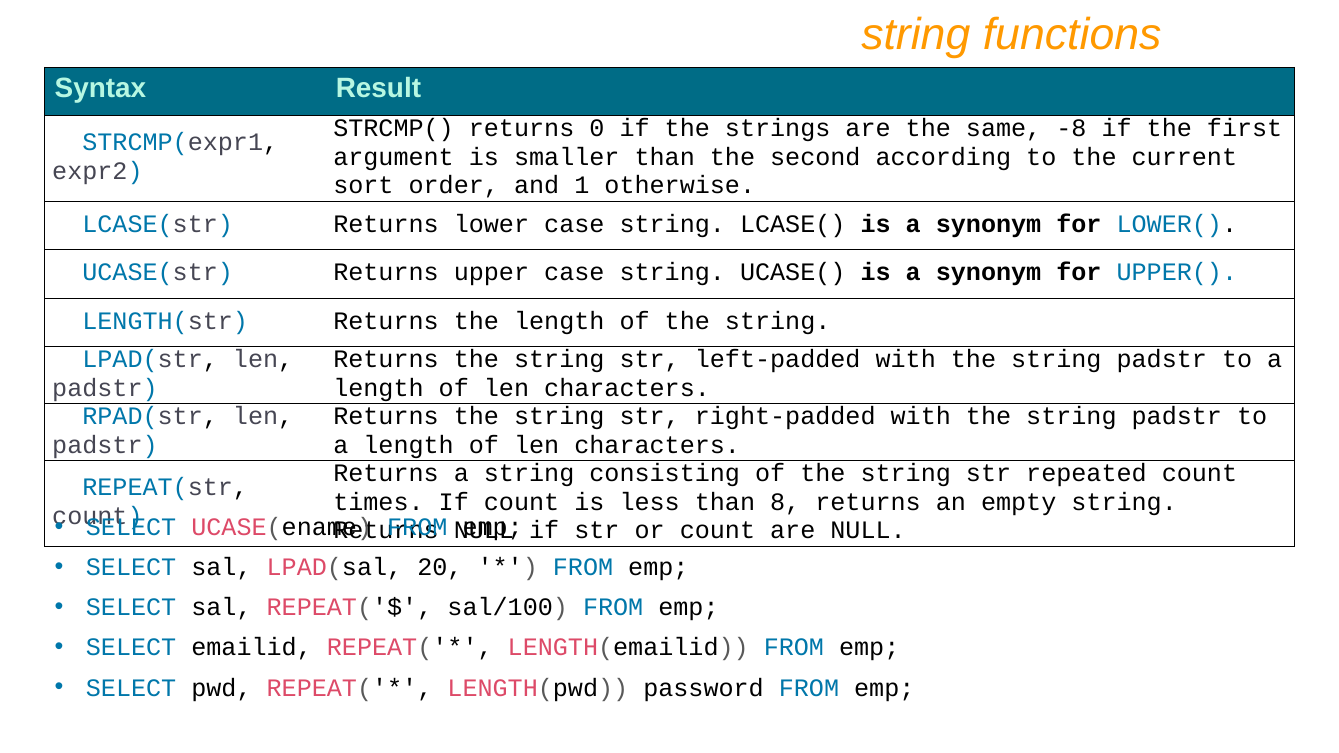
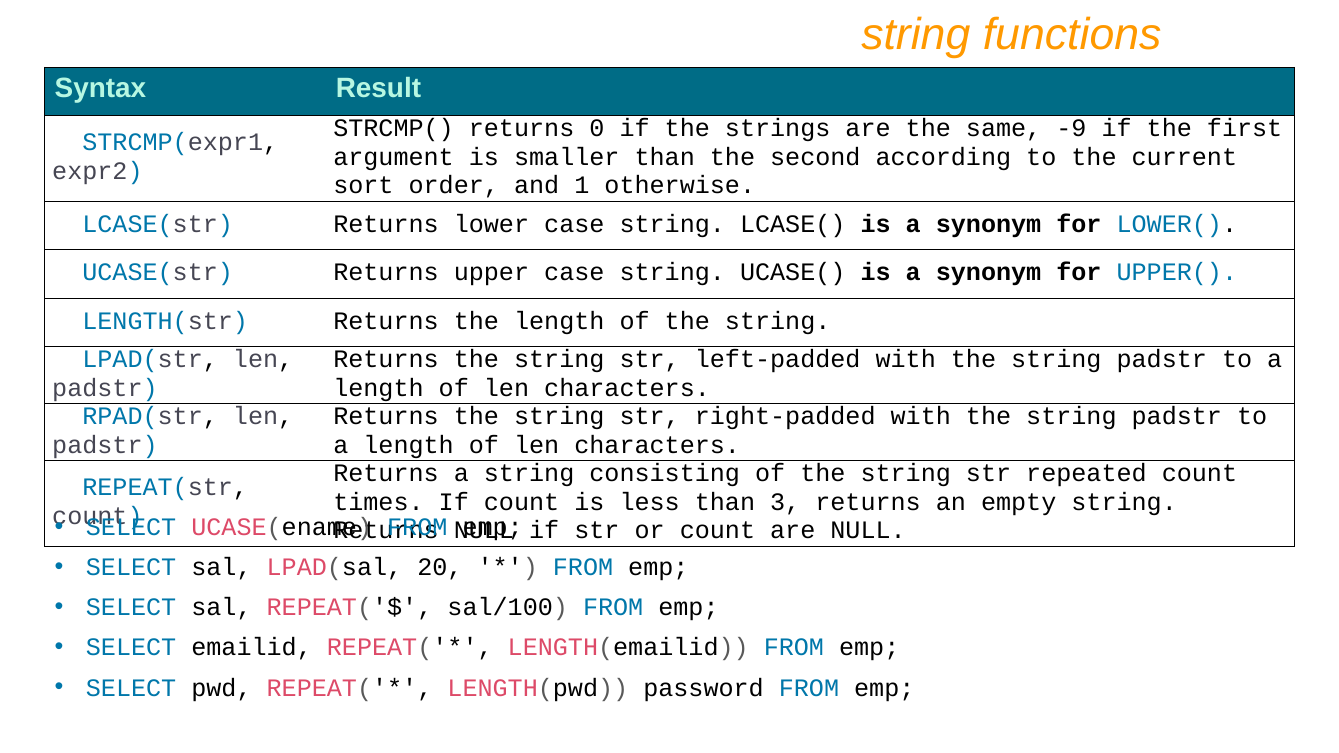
-8: -8 -> -9
8: 8 -> 3
